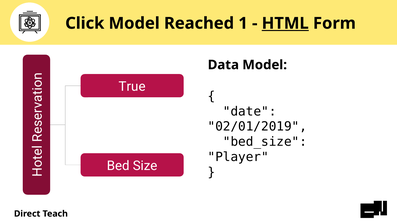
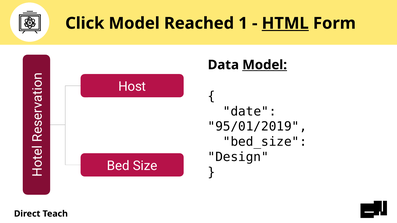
Model at (265, 65) underline: none -> present
True: True -> Host
02/01/2019: 02/01/2019 -> 95/01/2019
Player: Player -> Design
